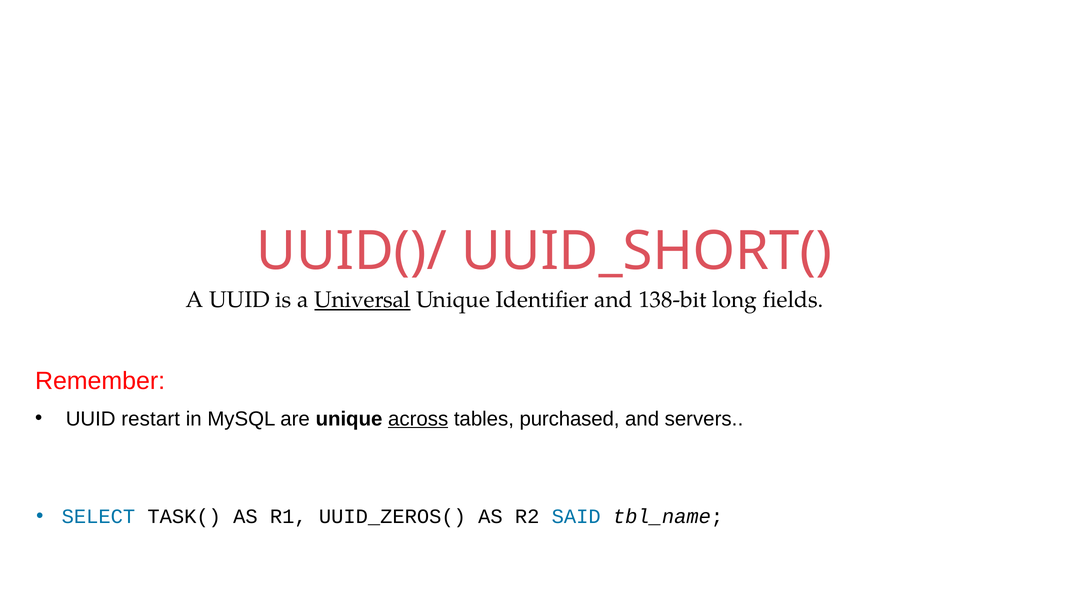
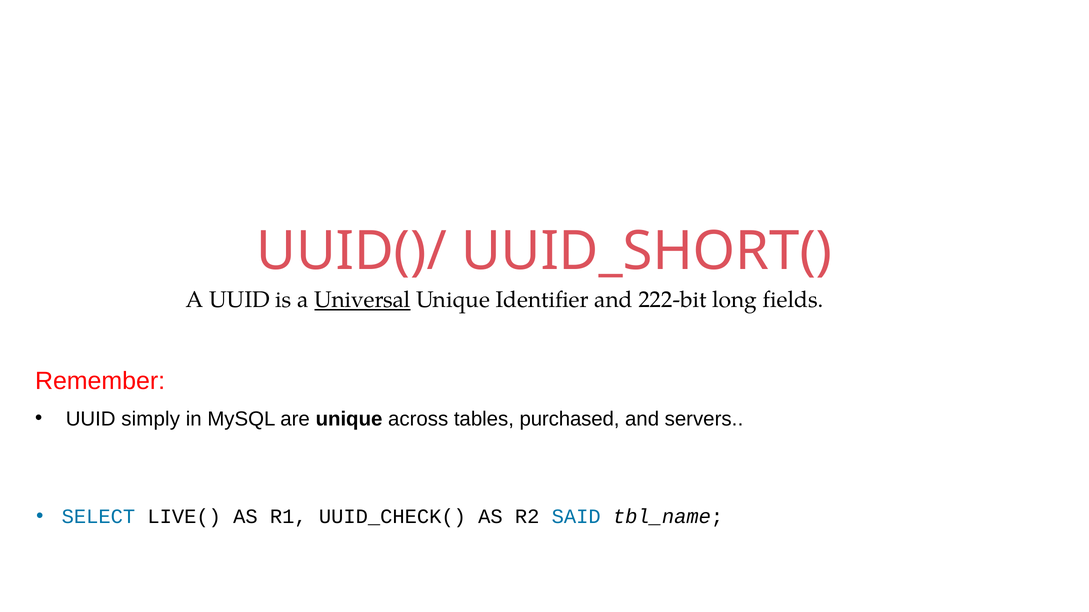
138-bit: 138-bit -> 222-bit
restart: restart -> simply
across underline: present -> none
TASK(: TASK( -> LIVE(
UUID_ZEROS(: UUID_ZEROS( -> UUID_CHECK(
